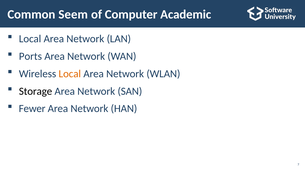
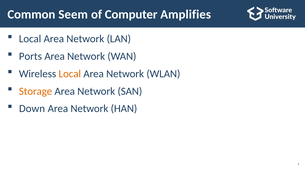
Academic: Academic -> Amplifies
Storage colour: black -> orange
Fewer: Fewer -> Down
